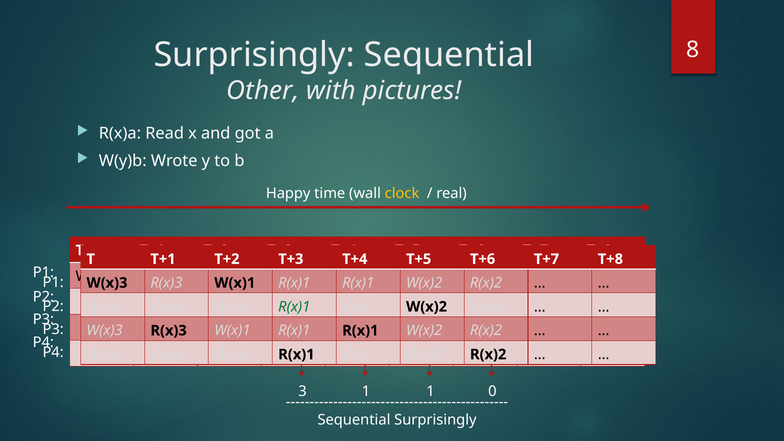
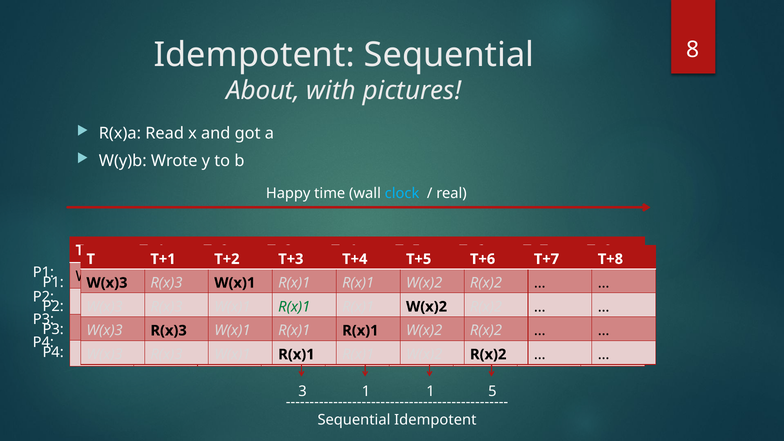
Surprisingly at (254, 55): Surprisingly -> Idempotent
Other: Other -> About
clock colour: yellow -> light blue
0: 0 -> 5
Sequential Surprisingly: Surprisingly -> Idempotent
